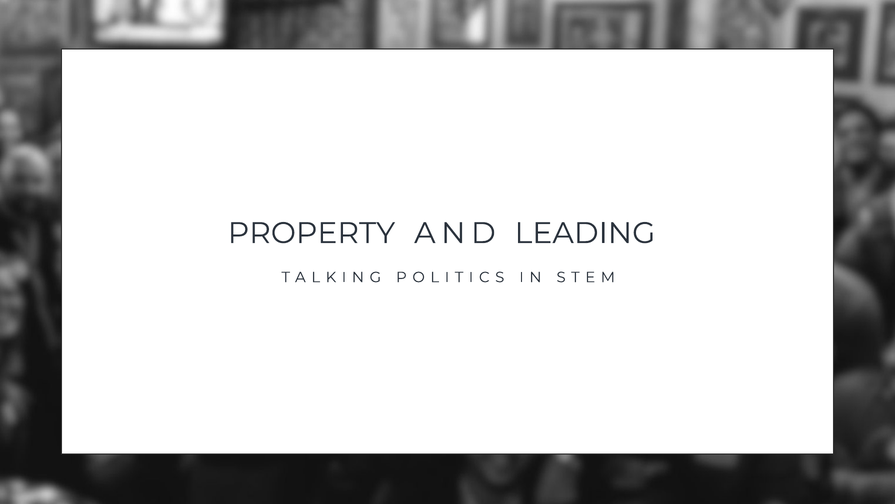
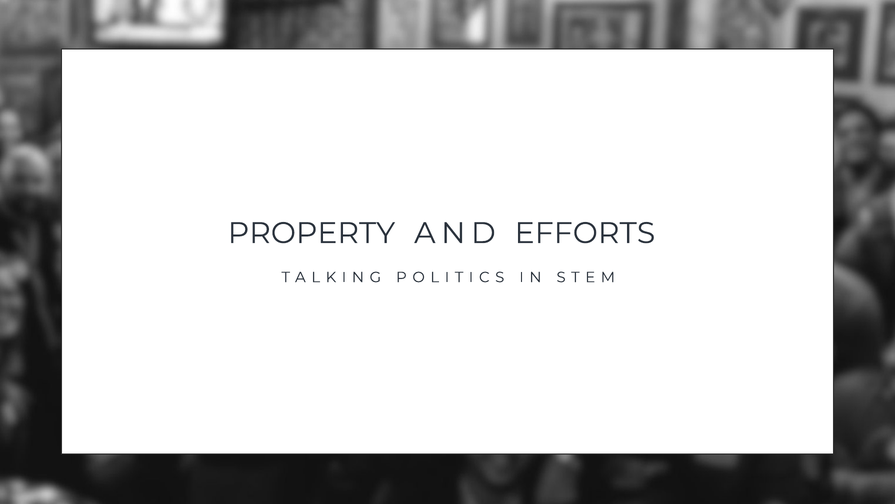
LEADING: LEADING -> EFFORTS
